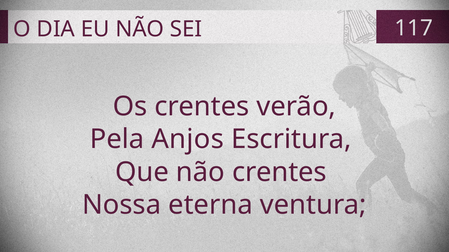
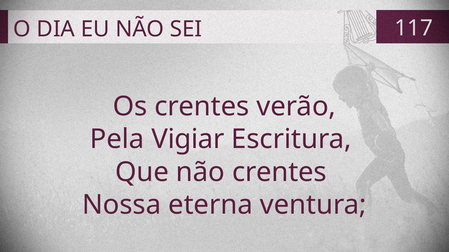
Anjos: Anjos -> Vigiar
